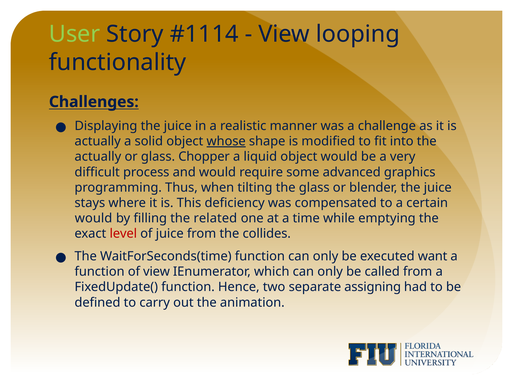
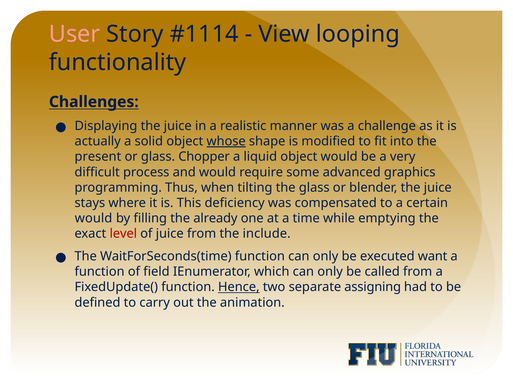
User colour: light green -> pink
actually at (98, 157): actually -> present
related: related -> already
collides: collides -> include
of view: view -> field
Hence underline: none -> present
